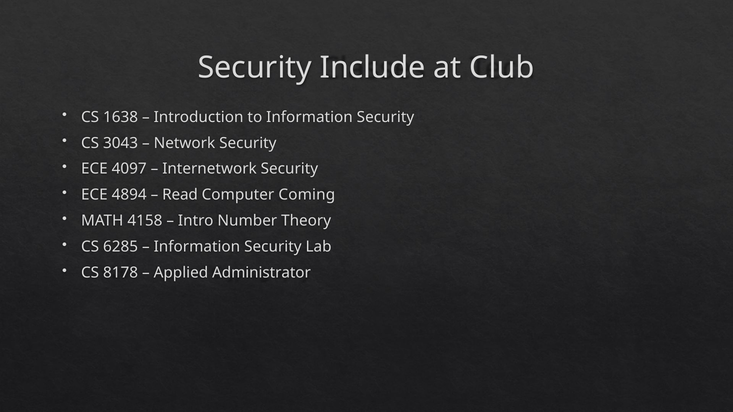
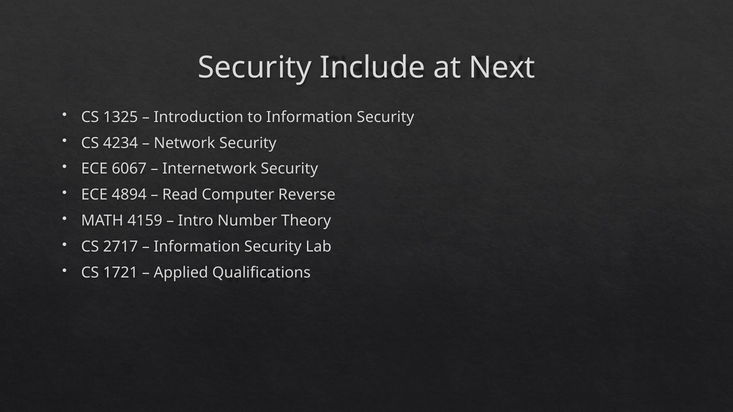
Club: Club -> Next
1638: 1638 -> 1325
3043: 3043 -> 4234
4097: 4097 -> 6067
Coming: Coming -> Reverse
4158: 4158 -> 4159
6285: 6285 -> 2717
8178: 8178 -> 1721
Administrator: Administrator -> Qualifications
